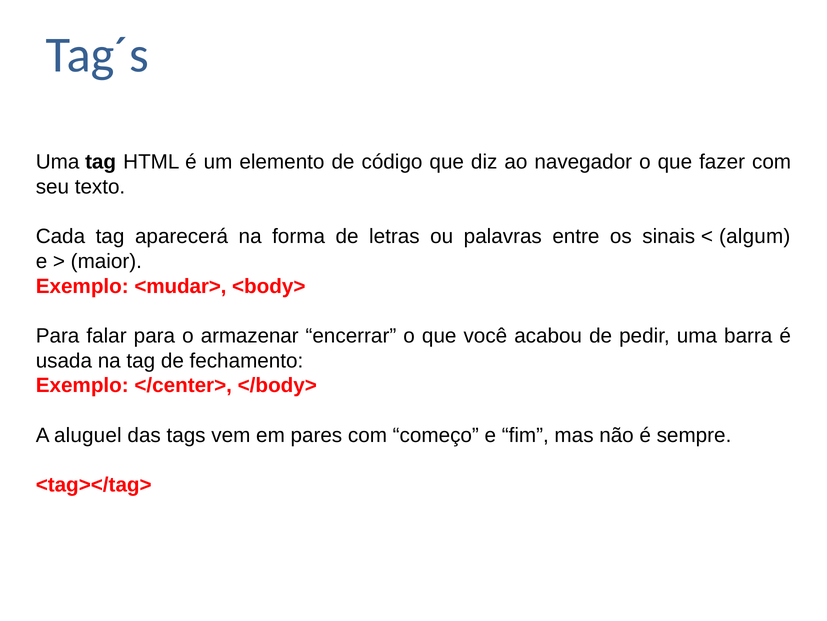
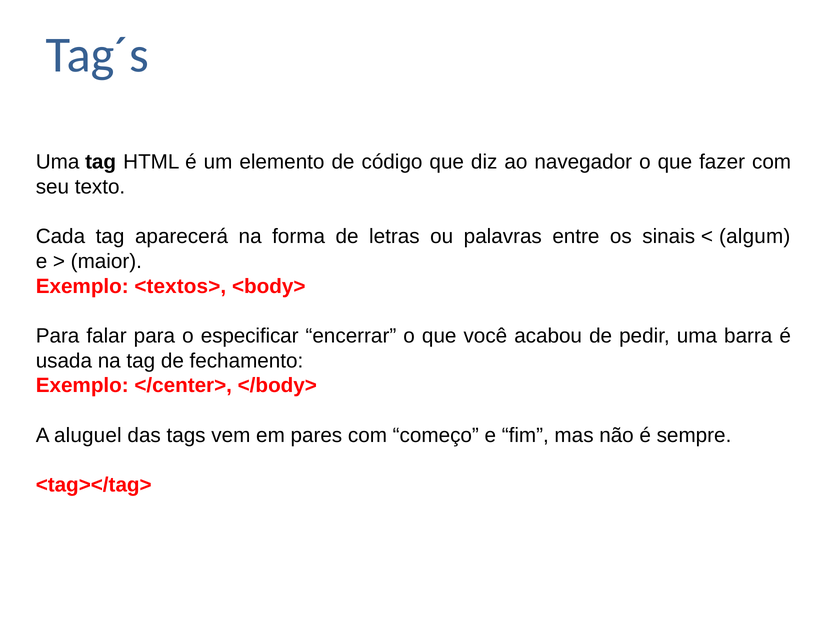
<mudar>: <mudar> -> <textos>
armazenar: armazenar -> especificar
